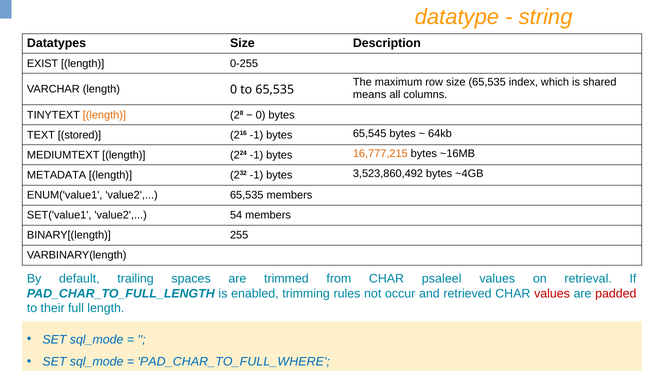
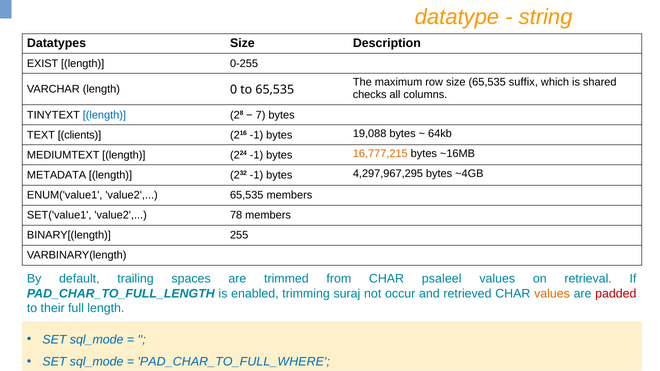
index: index -> suffix
means: means -> checks
length at (104, 115) colour: orange -> blue
0 at (261, 115): 0 -> 7
stored: stored -> clients
65,545: 65,545 -> 19,088
3,523,860,492: 3,523,860,492 -> 4,297,967,295
54: 54 -> 78
rules: rules -> suraj
values at (552, 294) colour: red -> orange
